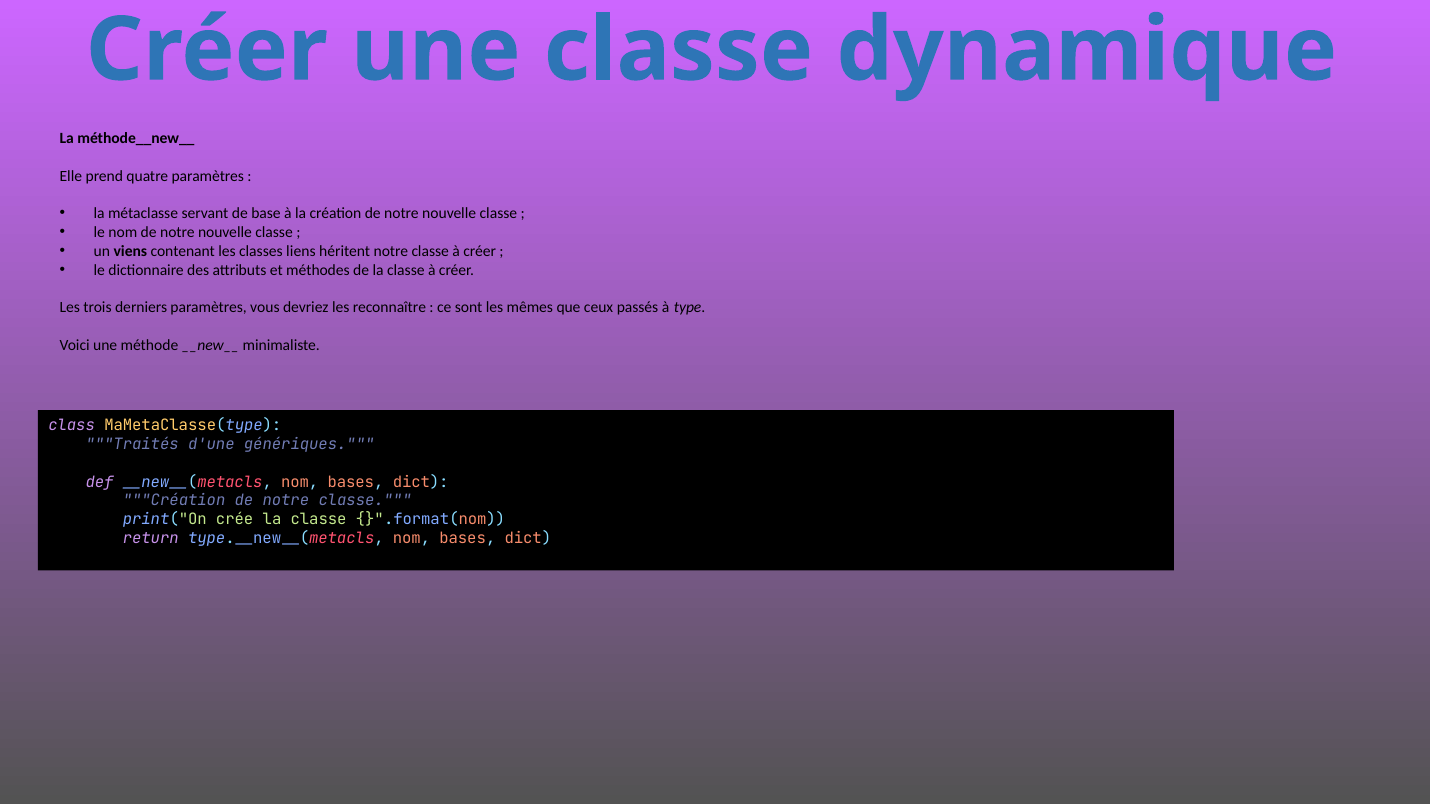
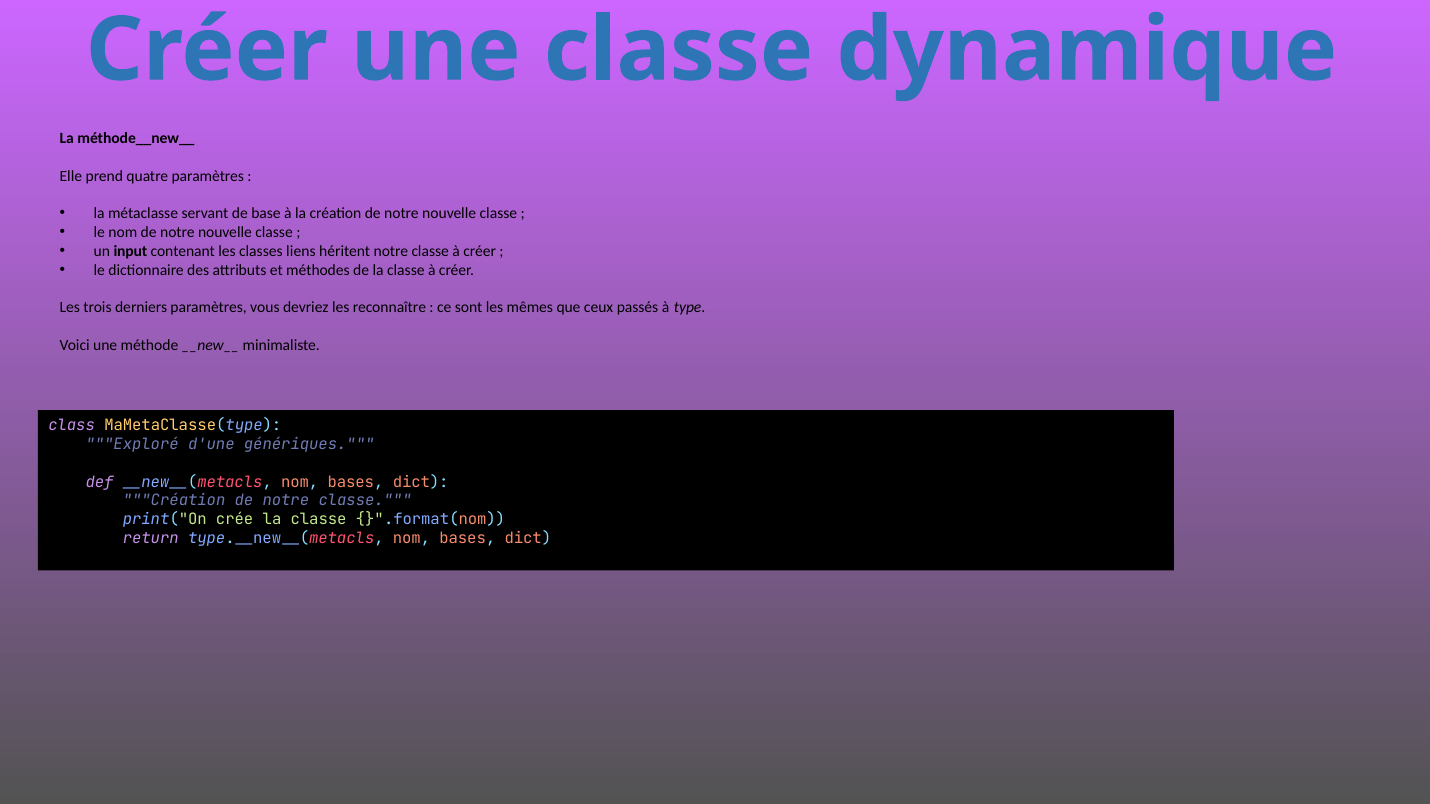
viens: viens -> input
Traités: Traités -> Exploré
